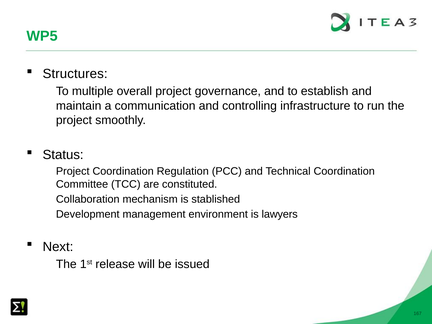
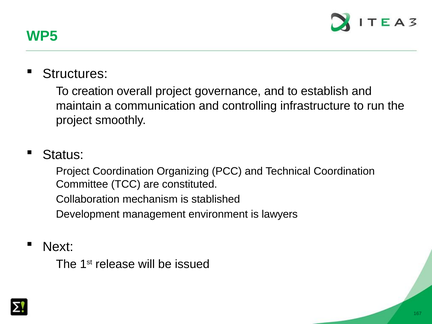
multiple: multiple -> creation
Regulation: Regulation -> Organizing
